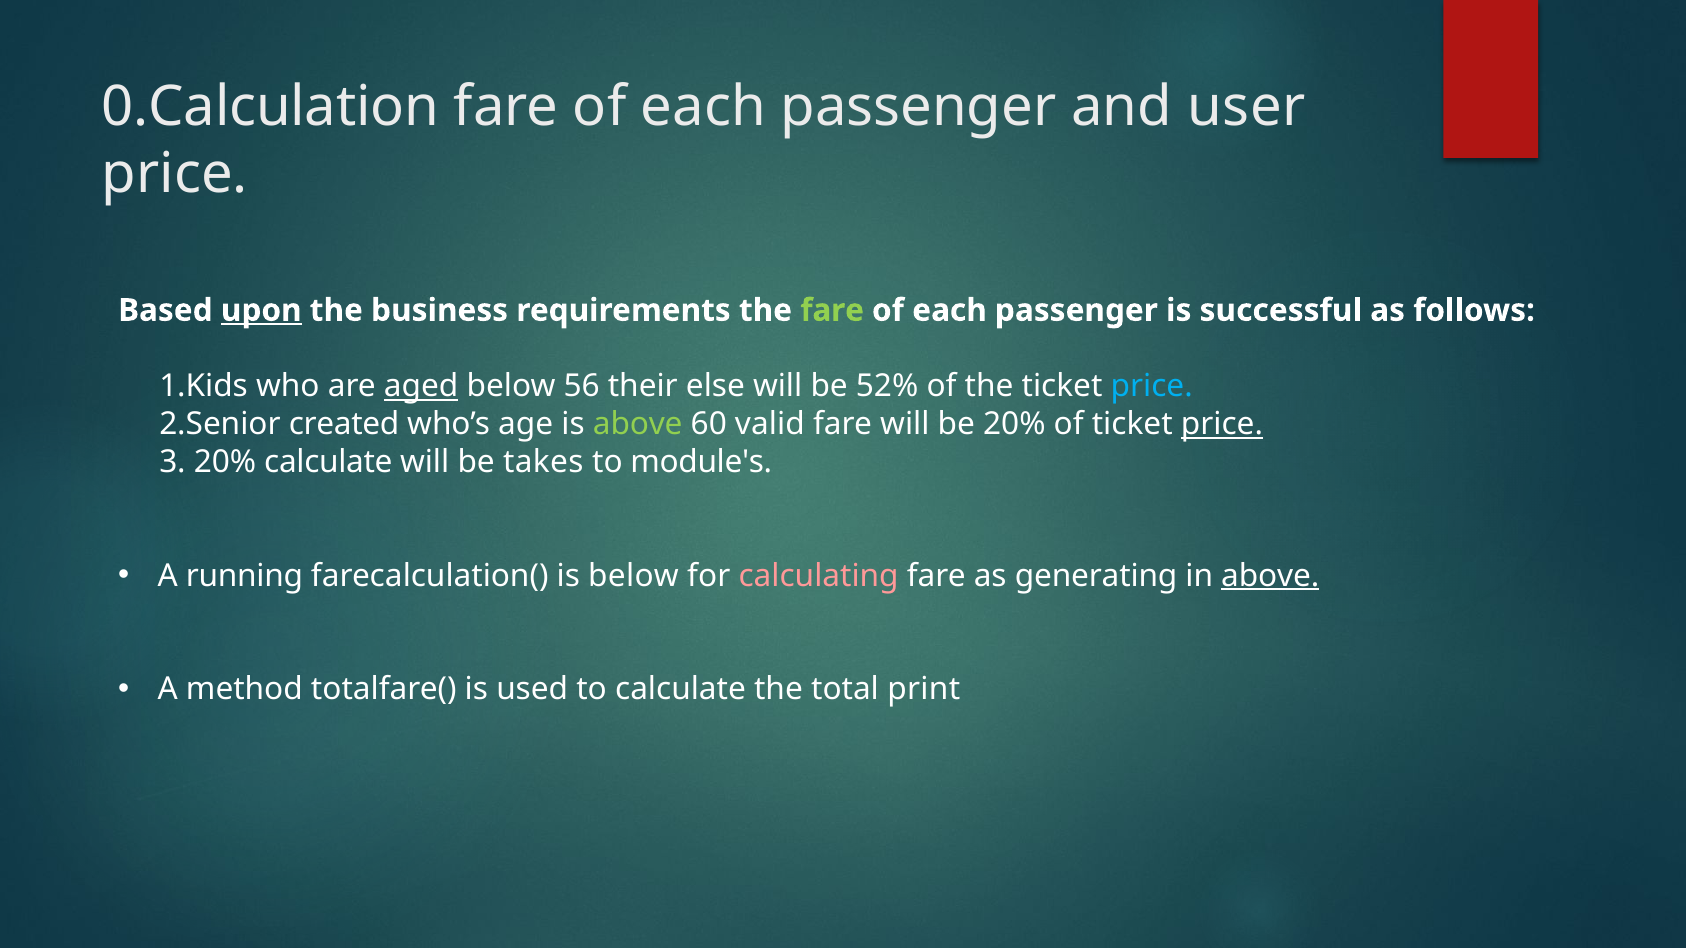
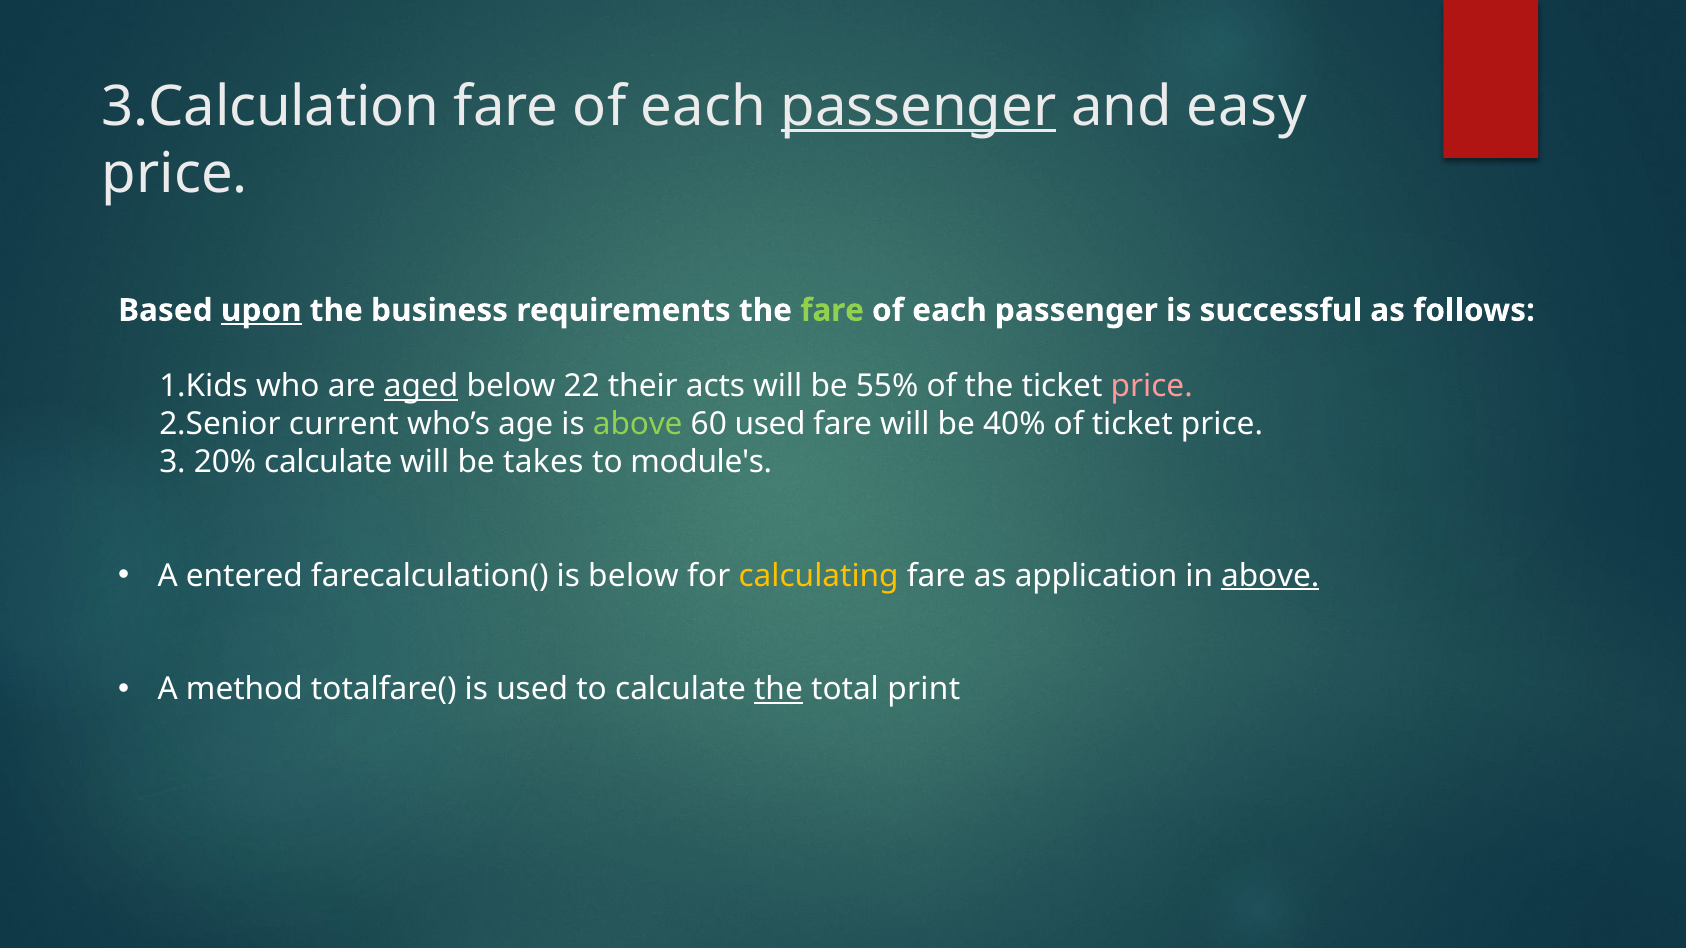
0.Calculation: 0.Calculation -> 3.Calculation
passenger at (918, 107) underline: none -> present
user: user -> easy
56: 56 -> 22
else: else -> acts
52%: 52% -> 55%
price at (1152, 386) colour: light blue -> pink
created: created -> current
60 valid: valid -> used
be 20%: 20% -> 40%
price at (1222, 424) underline: present -> none
running: running -> entered
calculating colour: pink -> yellow
generating: generating -> application
the at (778, 690) underline: none -> present
